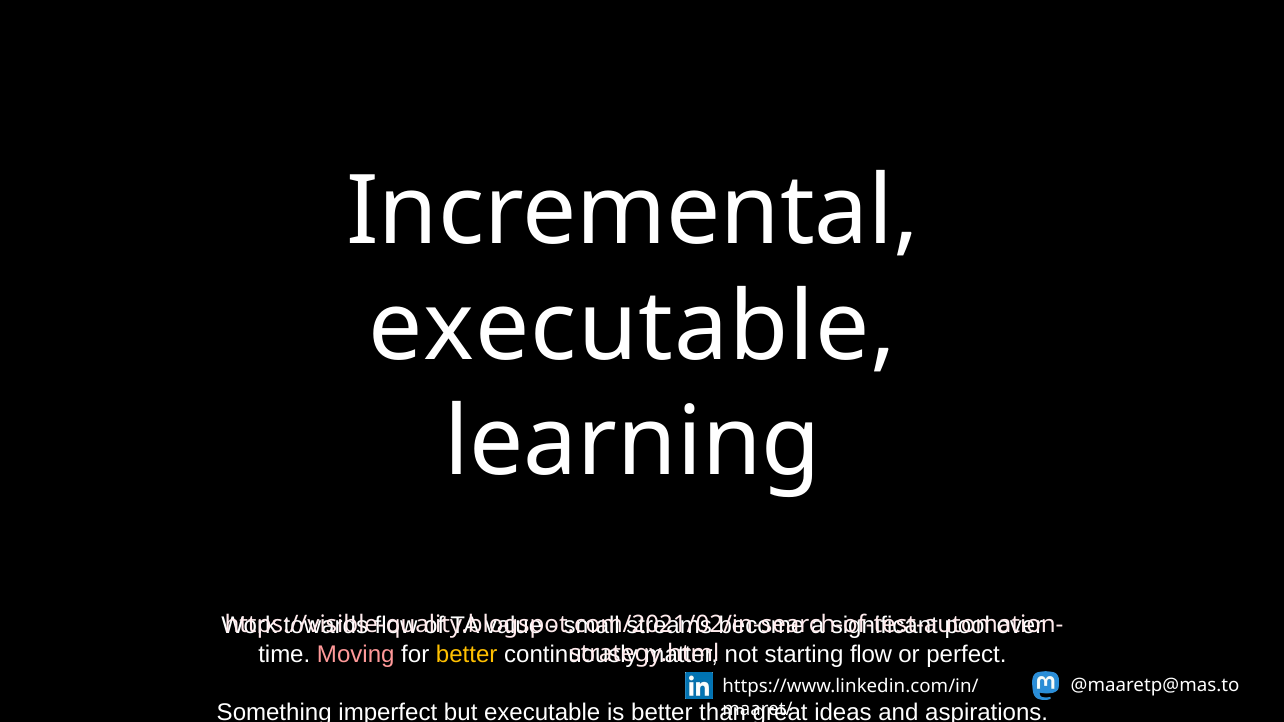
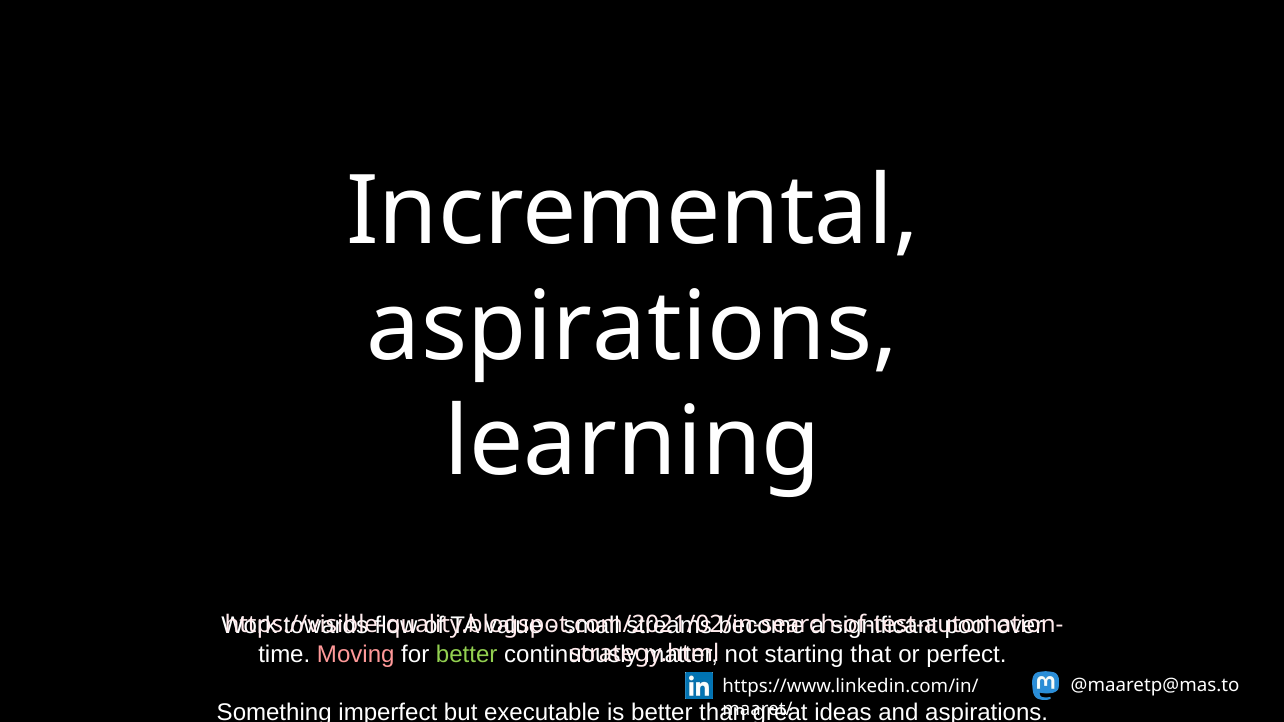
executable at (632, 328): executable -> aspirations
better at (467, 655) colour: yellow -> light green
starting flow: flow -> that
